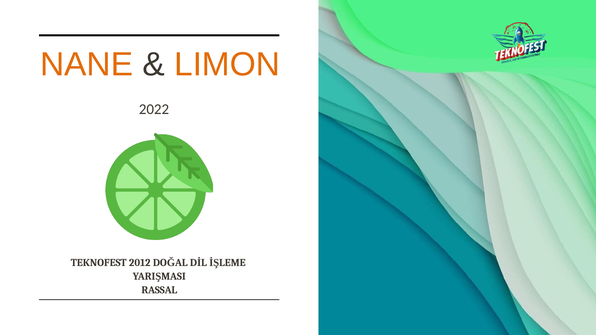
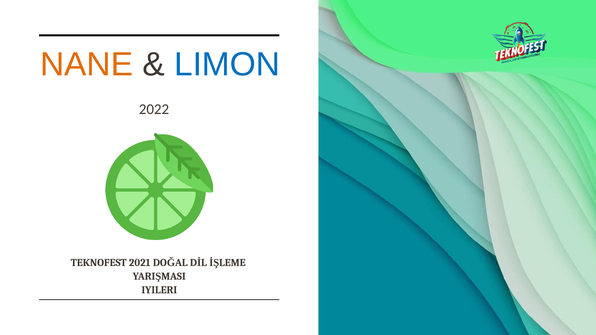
LIMON colour: orange -> blue
2012: 2012 -> 2021
RASSAL: RASSAL -> IYILERI
